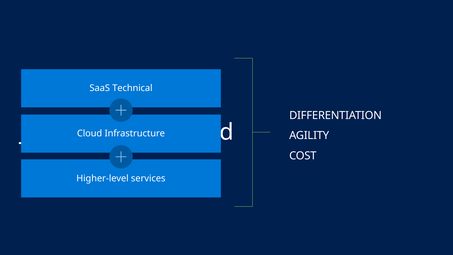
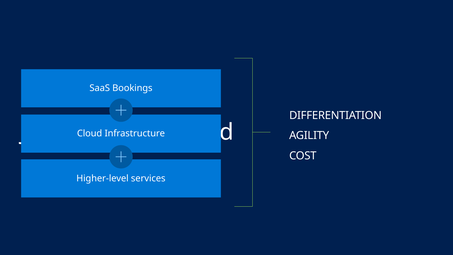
Technical: Technical -> Bookings
